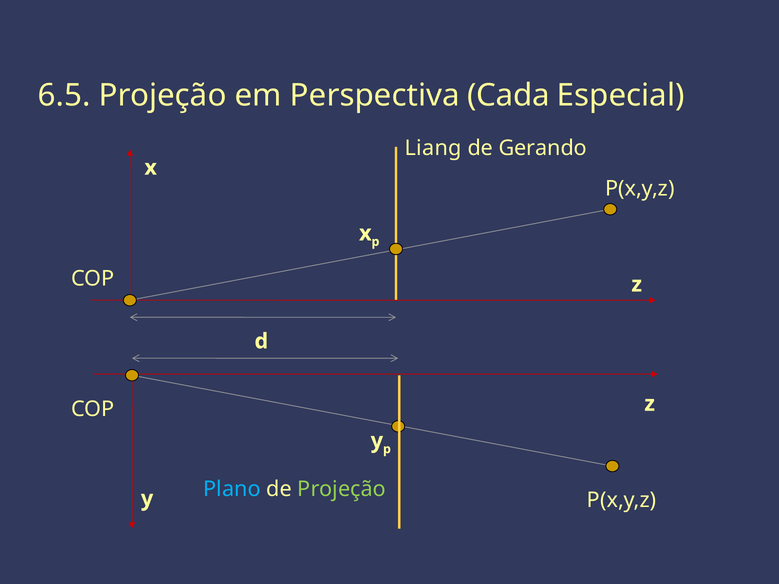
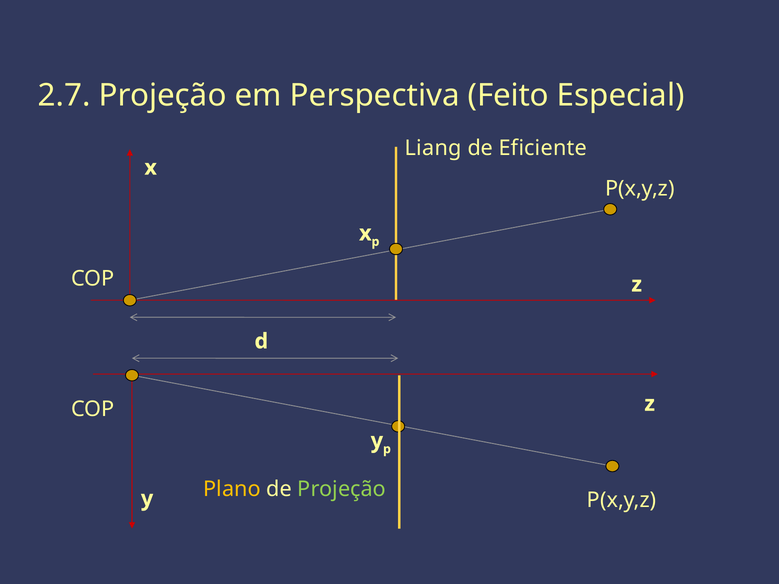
6.5: 6.5 -> 2.7
Cada: Cada -> Feito
Gerando: Gerando -> Eficiente
Plano colour: light blue -> yellow
